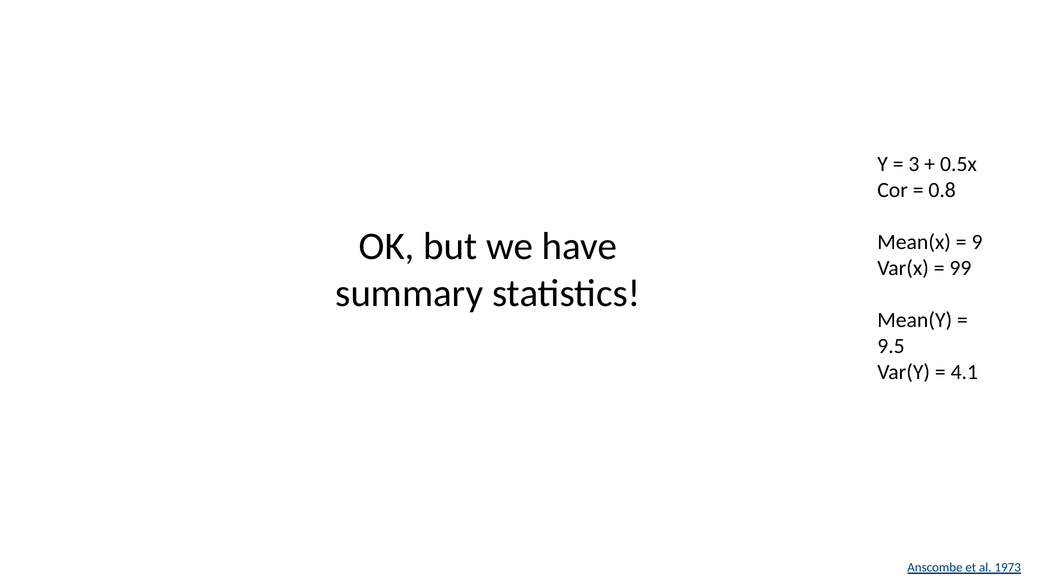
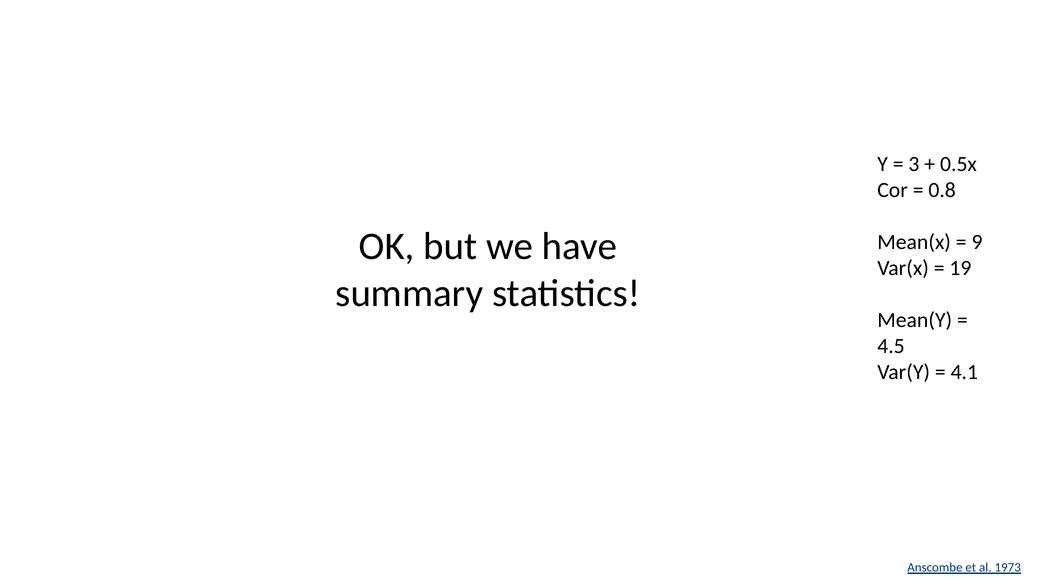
99: 99 -> 19
9.5: 9.5 -> 4.5
